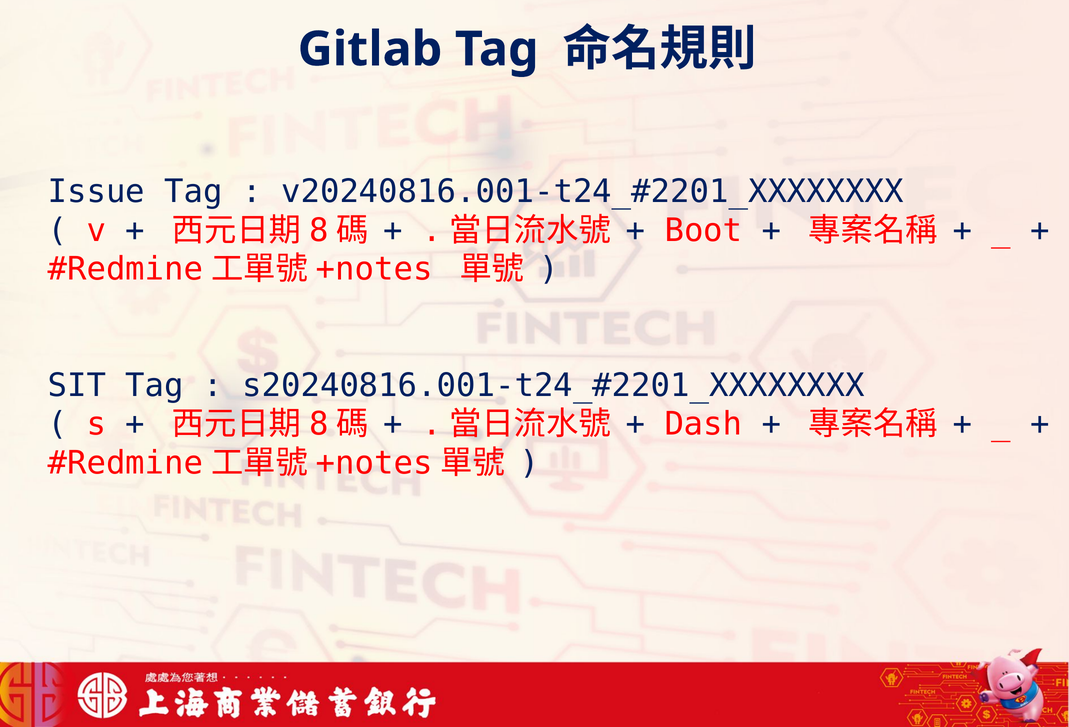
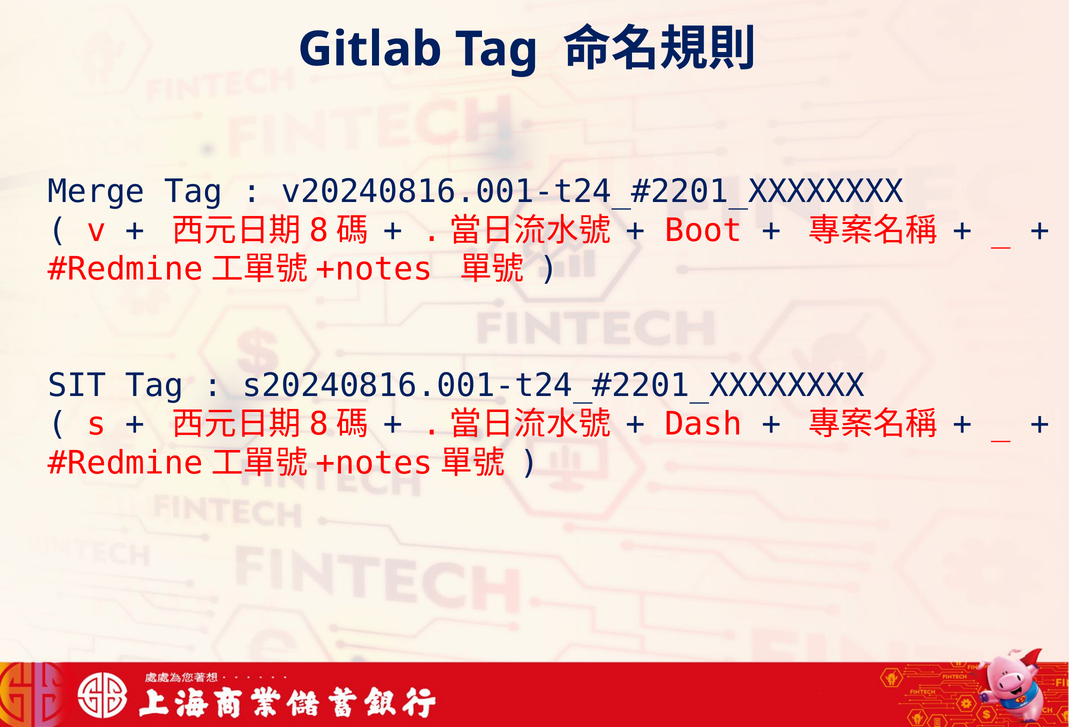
Issue: Issue -> Merge
